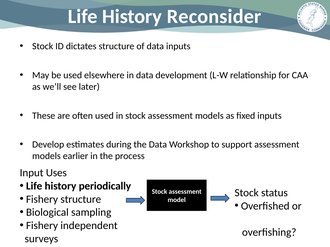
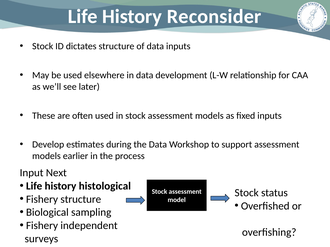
Uses: Uses -> Next
periodically: periodically -> histological
